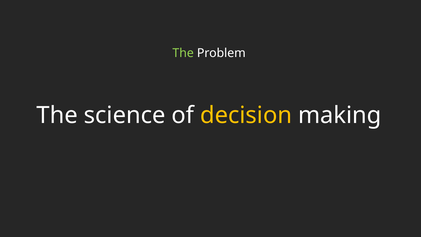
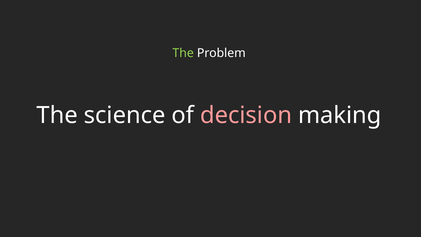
decision colour: yellow -> pink
